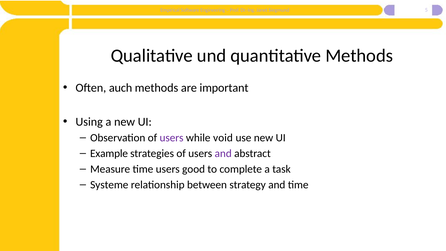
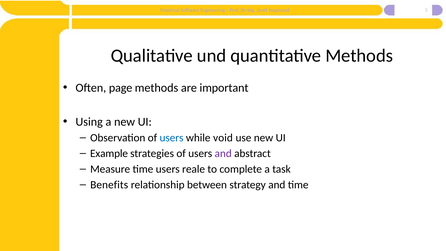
auch: auch -> page
users at (172, 138) colour: purple -> blue
good: good -> reale
Systeme: Systeme -> Benefits
